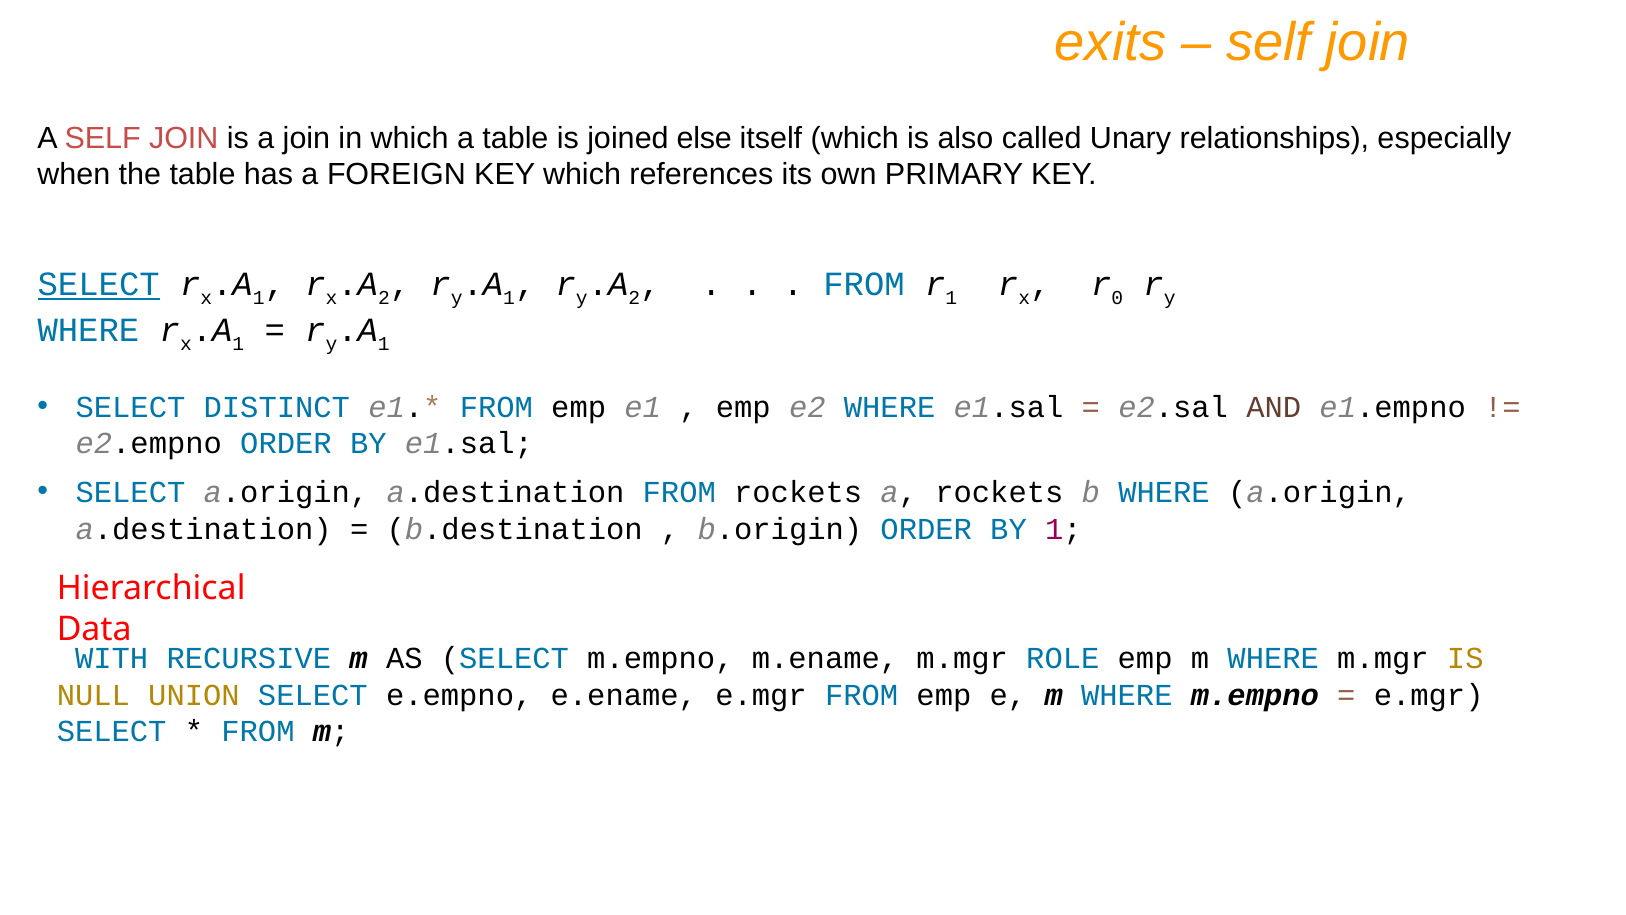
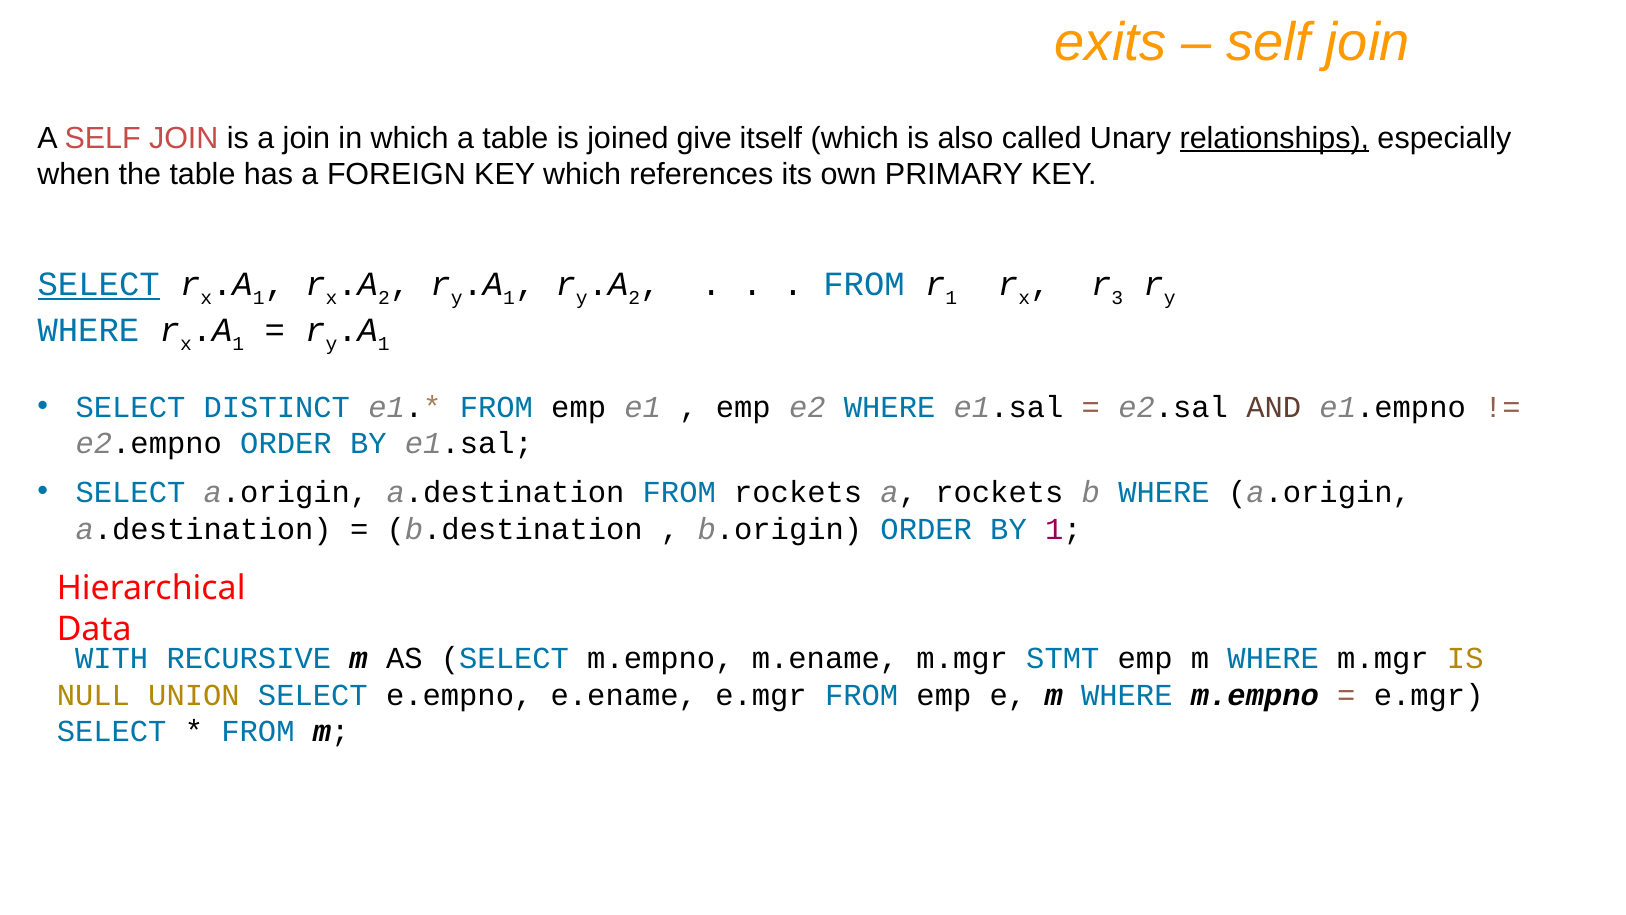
else: else -> give
relationships underline: none -> present
0: 0 -> 3
ROLE: ROLE -> STMT
